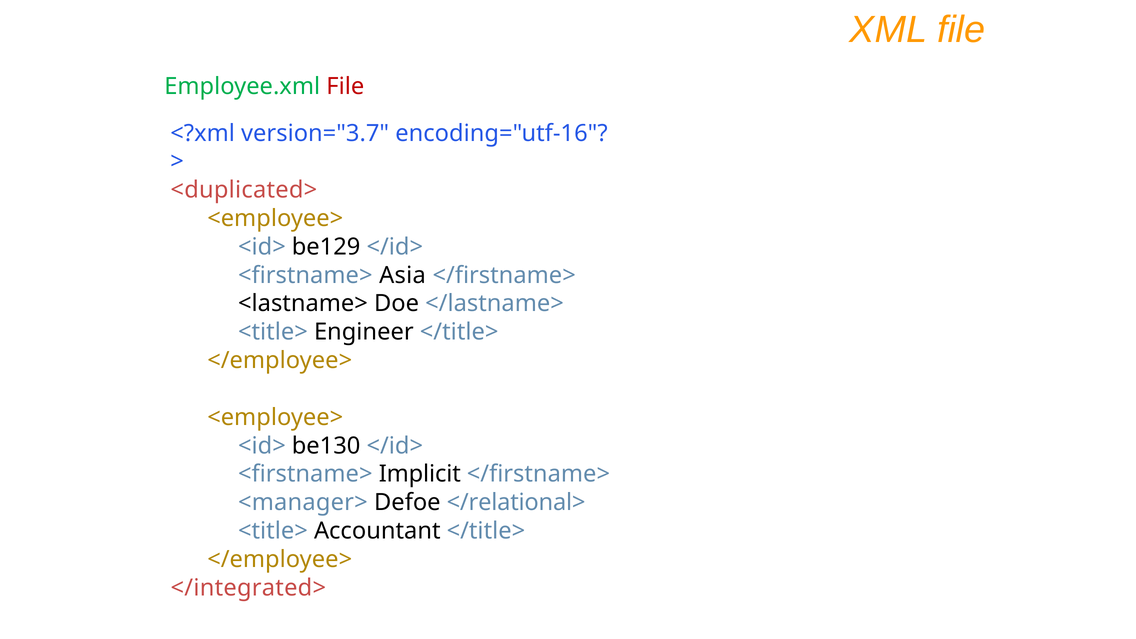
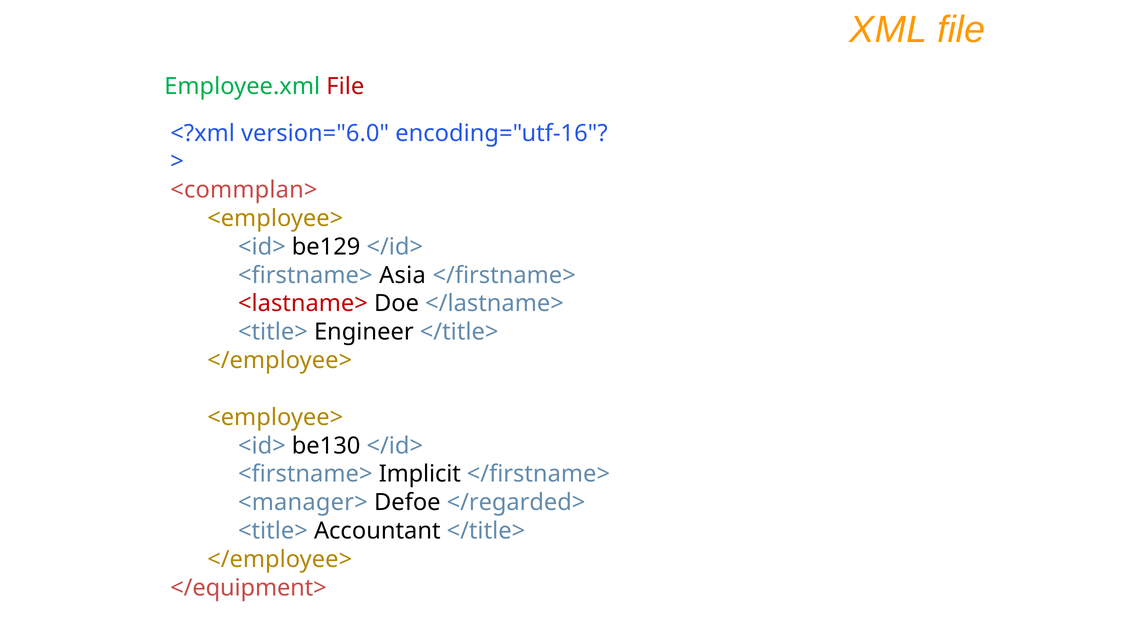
version="3.7: version="3.7 -> version="6.0
<duplicated>: <duplicated> -> <commplan>
<lastname> colour: black -> red
</relational>: </relational> -> </regarded>
</integrated>: </integrated> -> </equipment>
